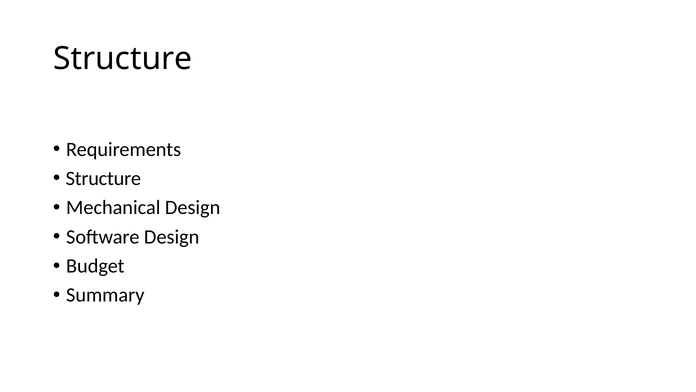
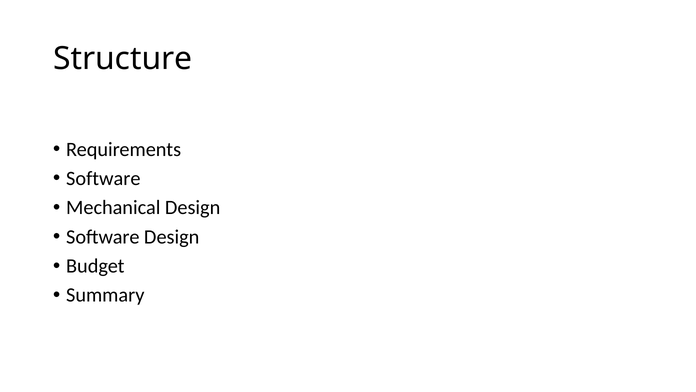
Structure at (103, 178): Structure -> Software
